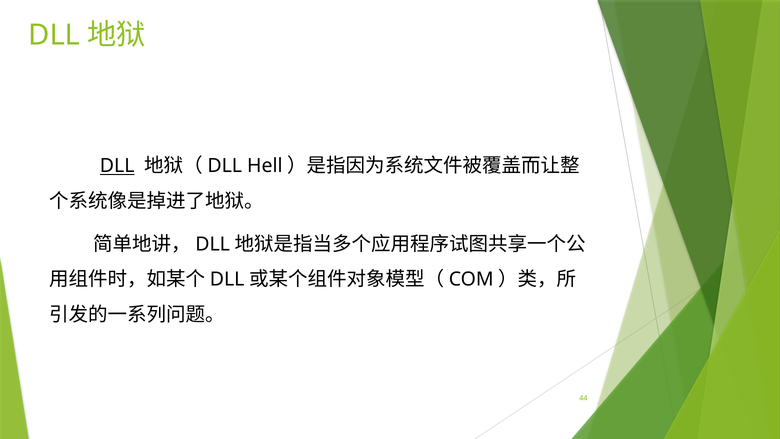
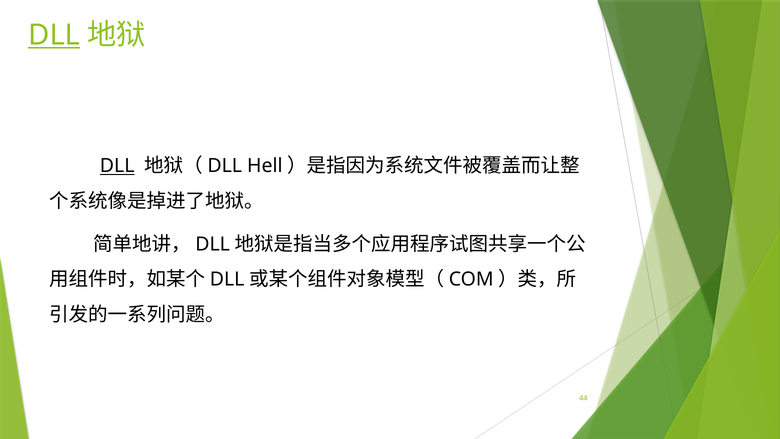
DLL at (54, 35) underline: none -> present
